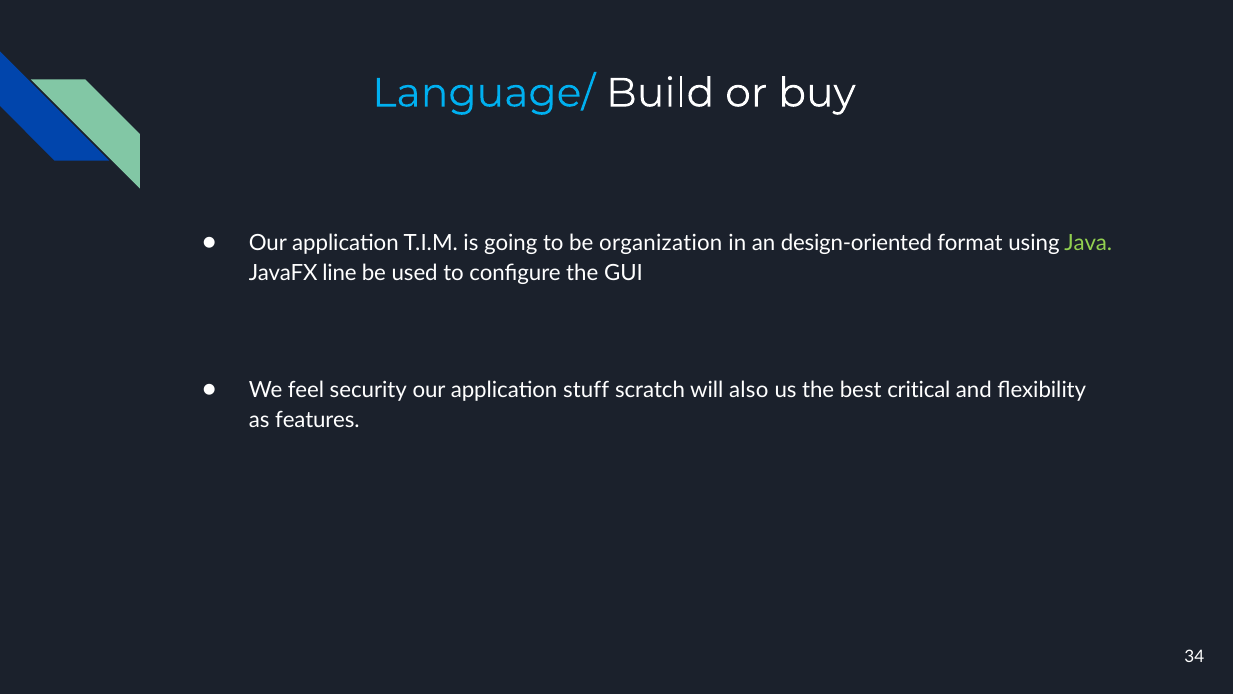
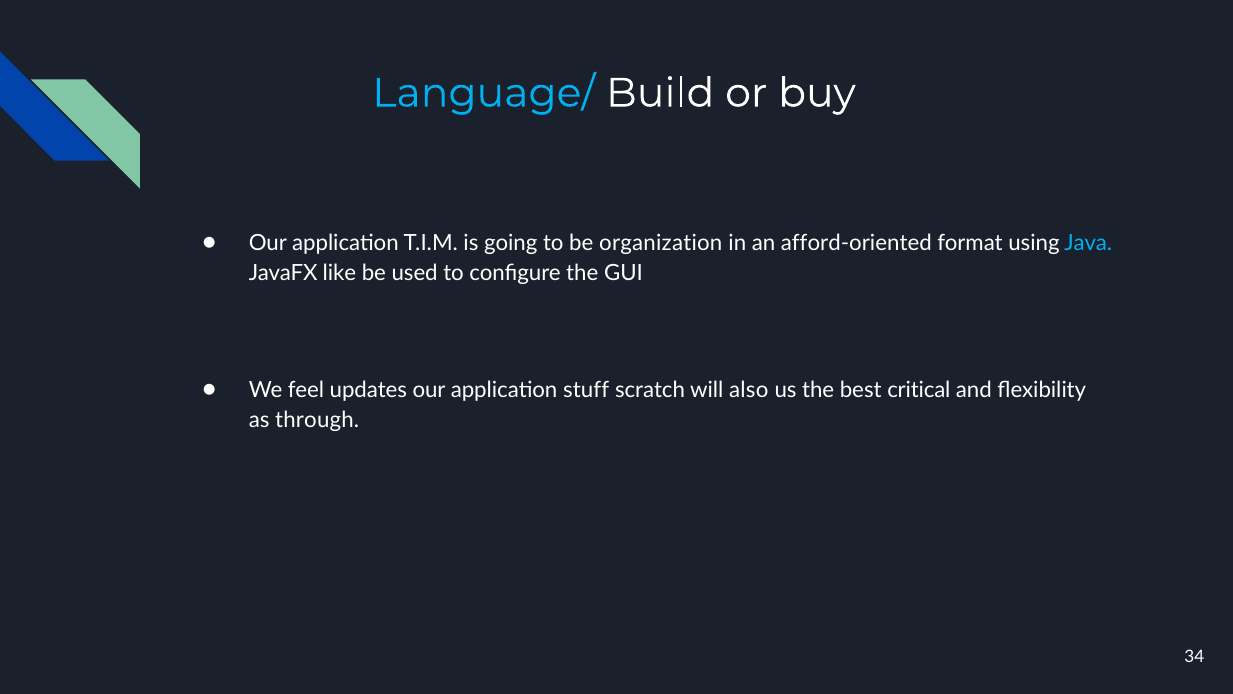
design-oriented: design-oriented -> afford-oriented
Java colour: light green -> light blue
line: line -> like
security: security -> updates
features: features -> through
